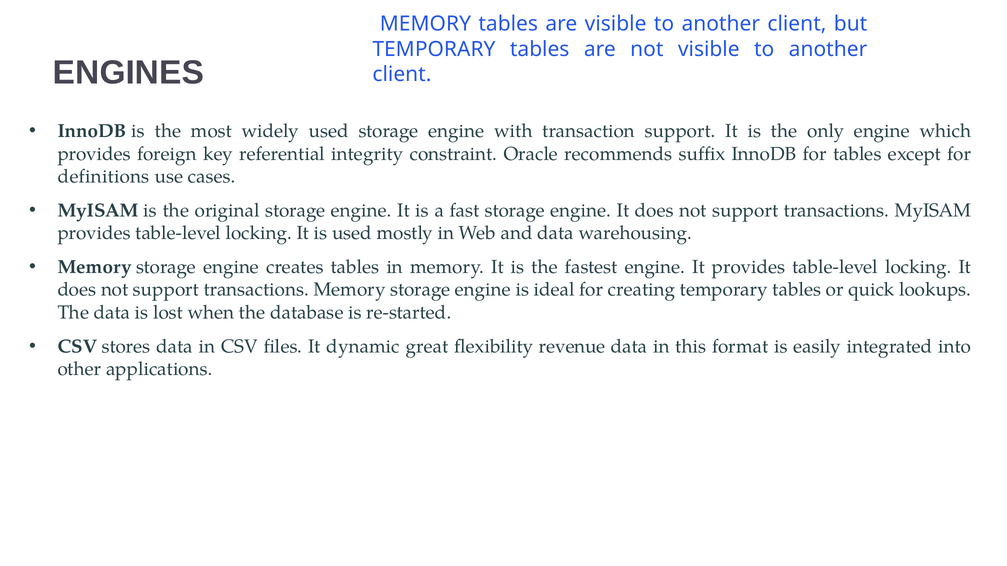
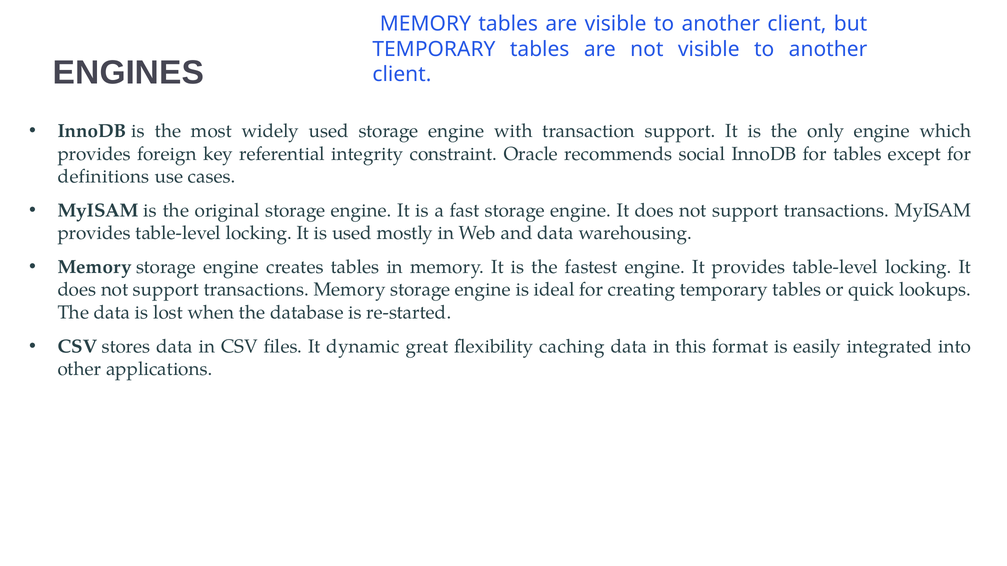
suffix: suffix -> social
revenue: revenue -> caching
